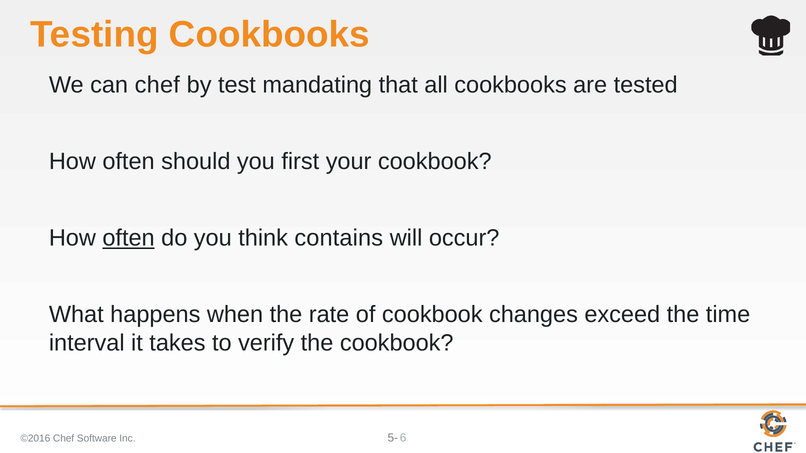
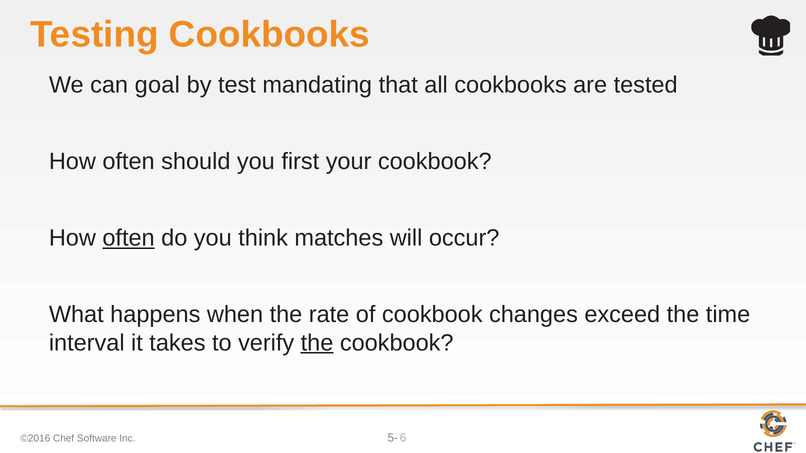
can chef: chef -> goal
contains: contains -> matches
the at (317, 343) underline: none -> present
